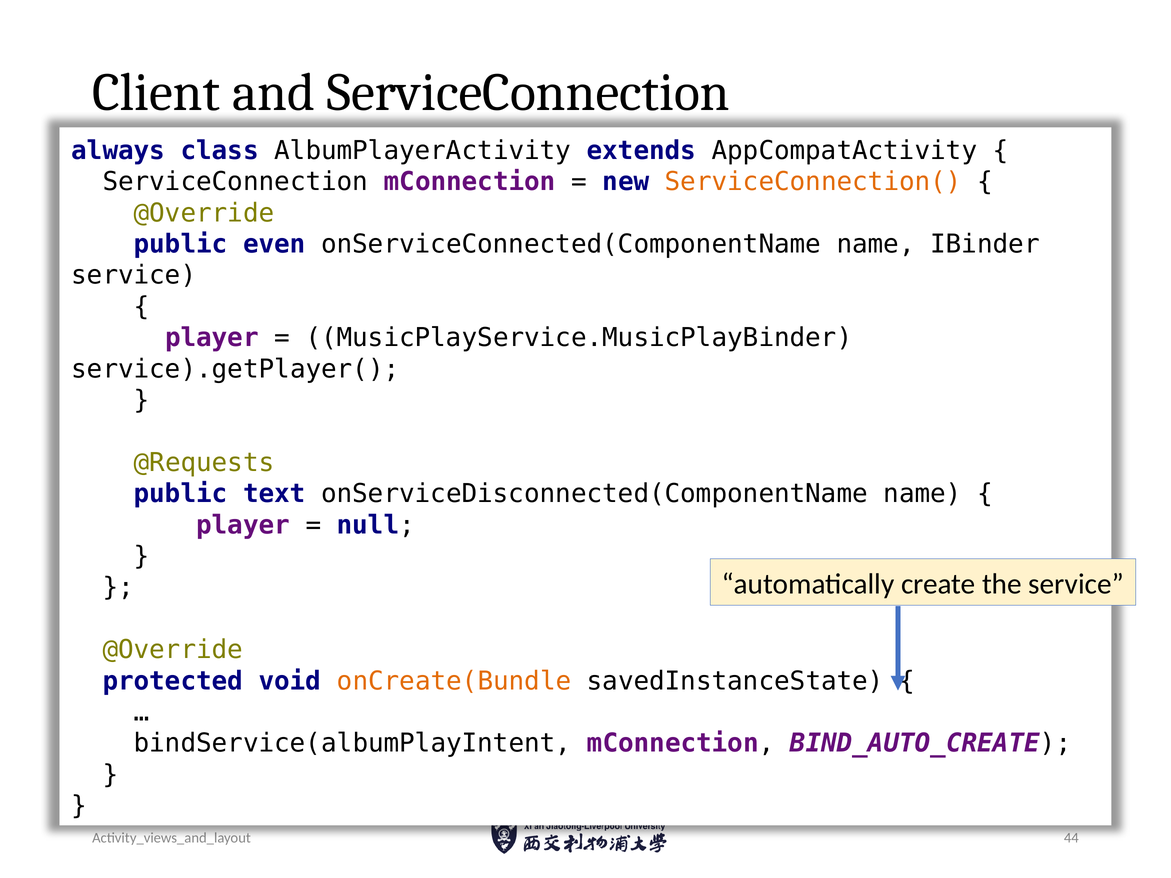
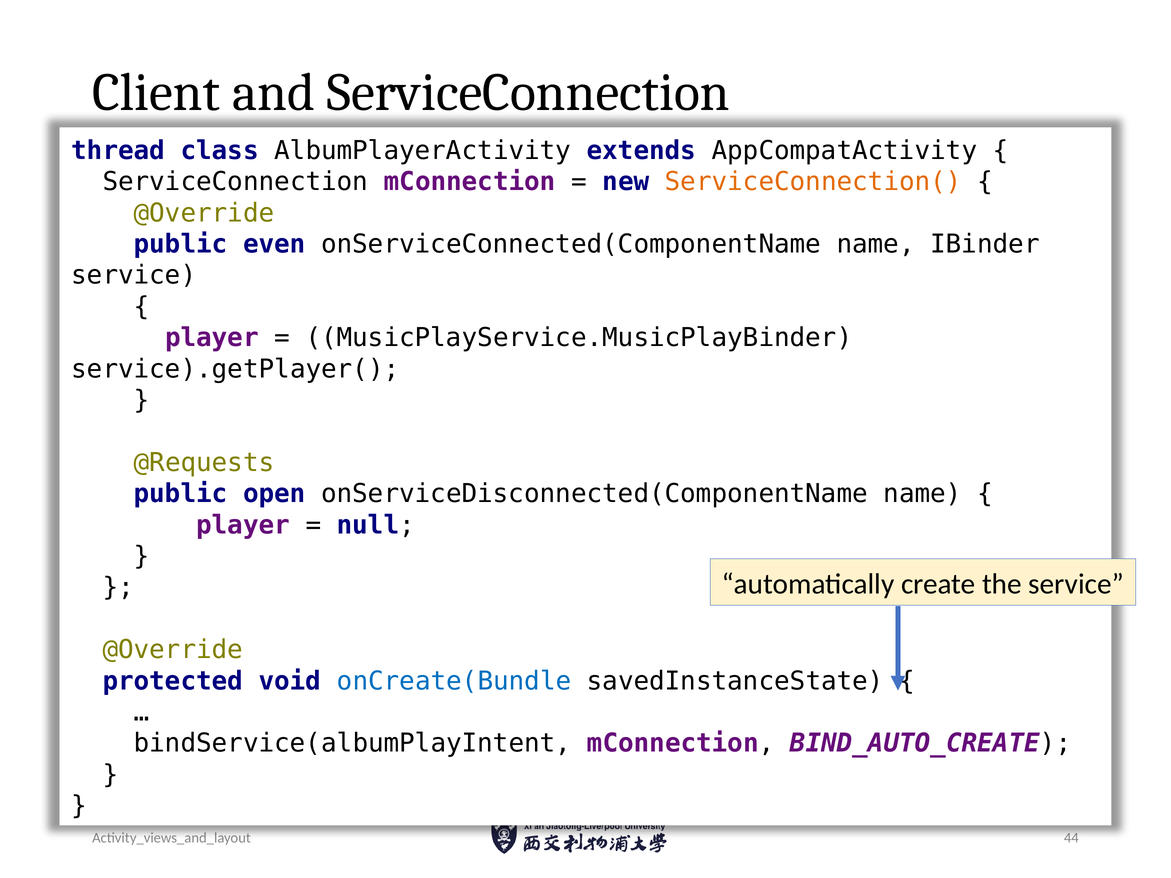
always: always -> thread
text: text -> open
onCreate(Bundle colour: orange -> blue
